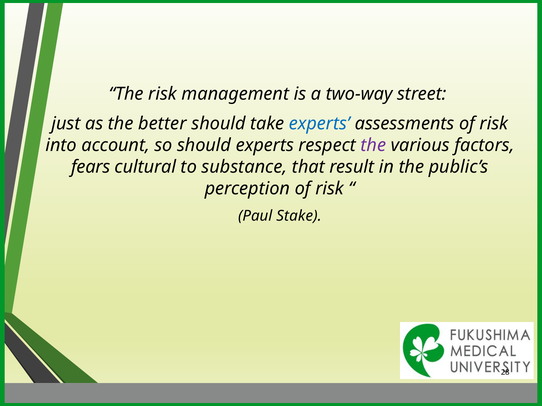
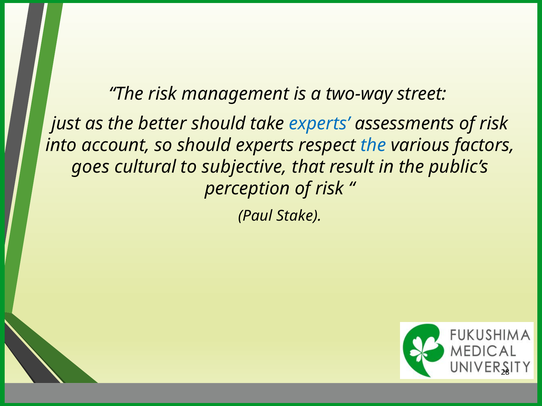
the at (373, 145) colour: purple -> blue
fears: fears -> goes
substance: substance -> subjective
